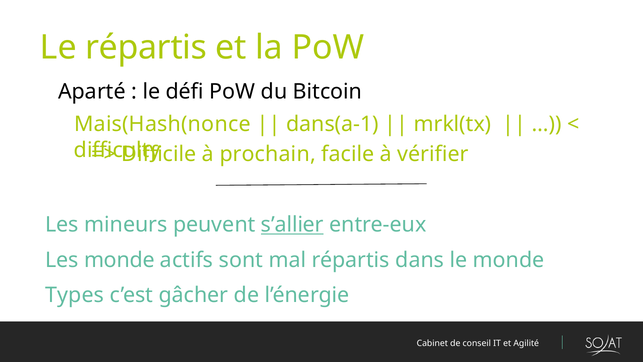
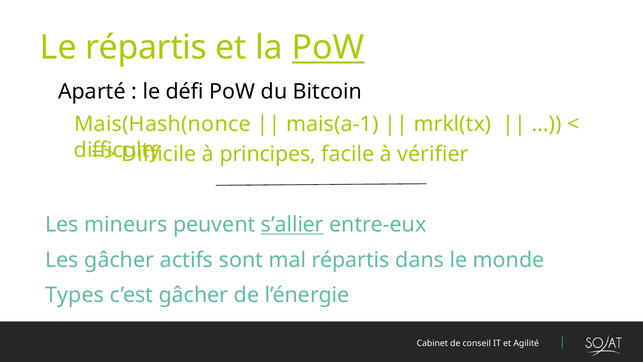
PoW at (328, 48) underline: none -> present
dans(a-1: dans(a-1 -> mais(a-1
prochain: prochain -> principes
Les monde: monde -> gâcher
